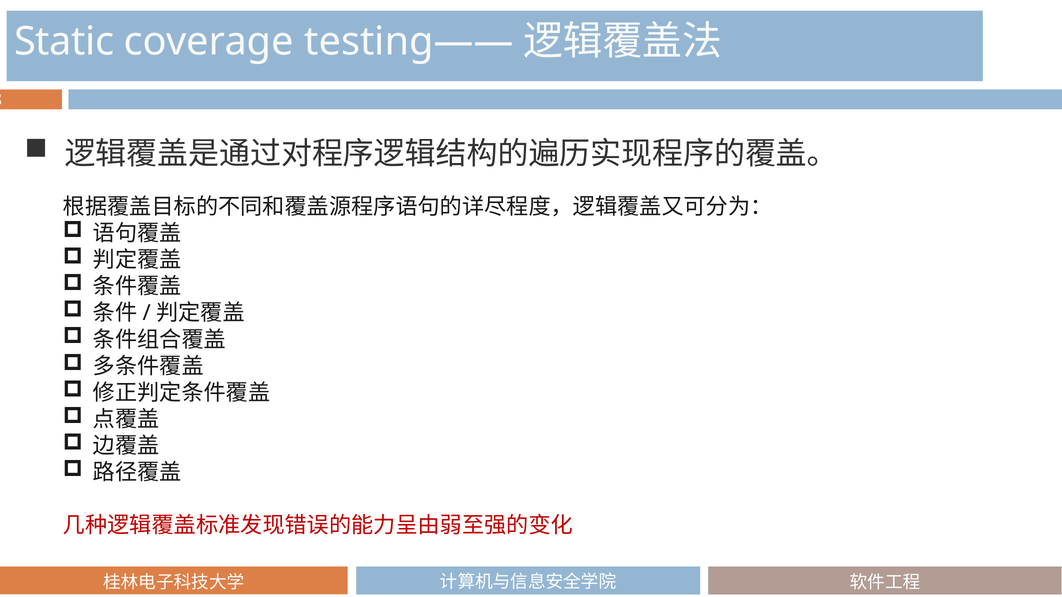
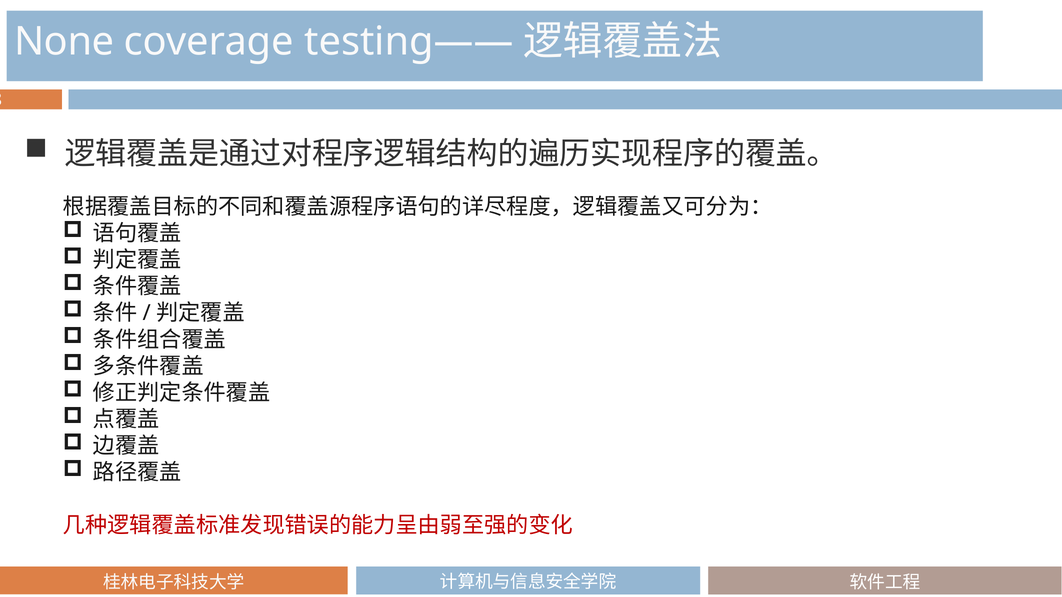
Static: Static -> None
